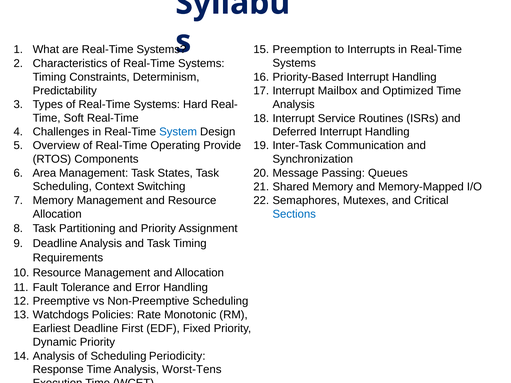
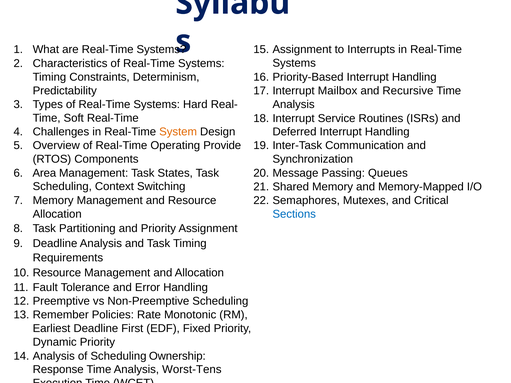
Preemption at (302, 50): Preemption -> Assignment
Optimized: Optimized -> Recursive
System colour: blue -> orange
Watchdogs: Watchdogs -> Remember
Periodicity: Periodicity -> Ownership
